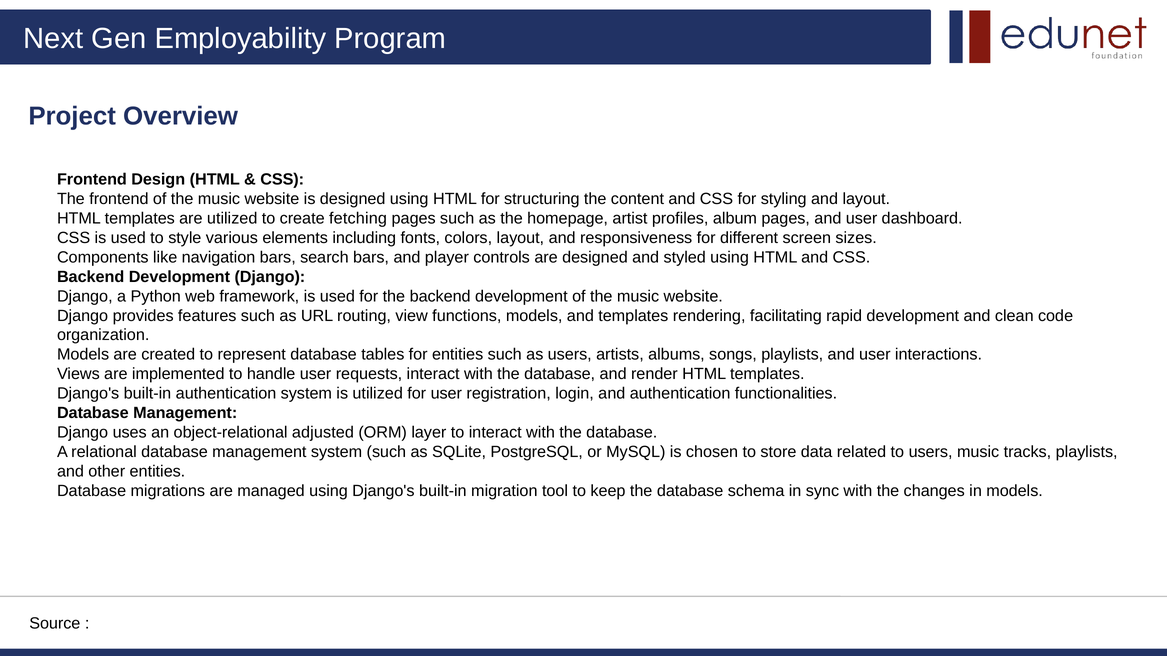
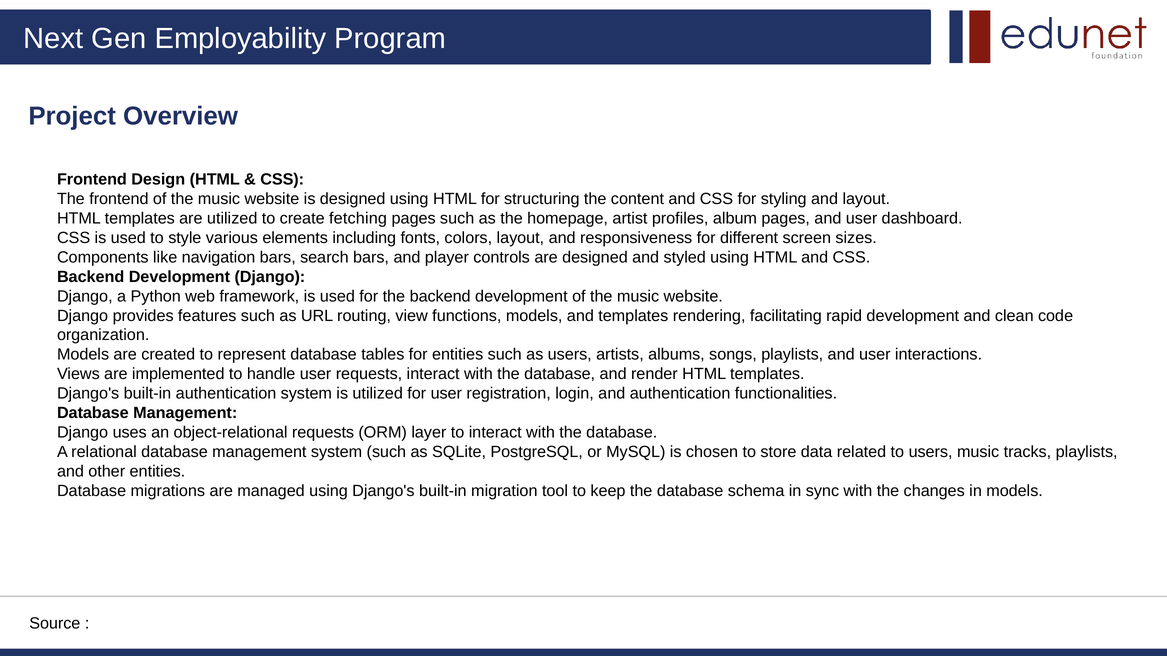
object-relational adjusted: adjusted -> requests
